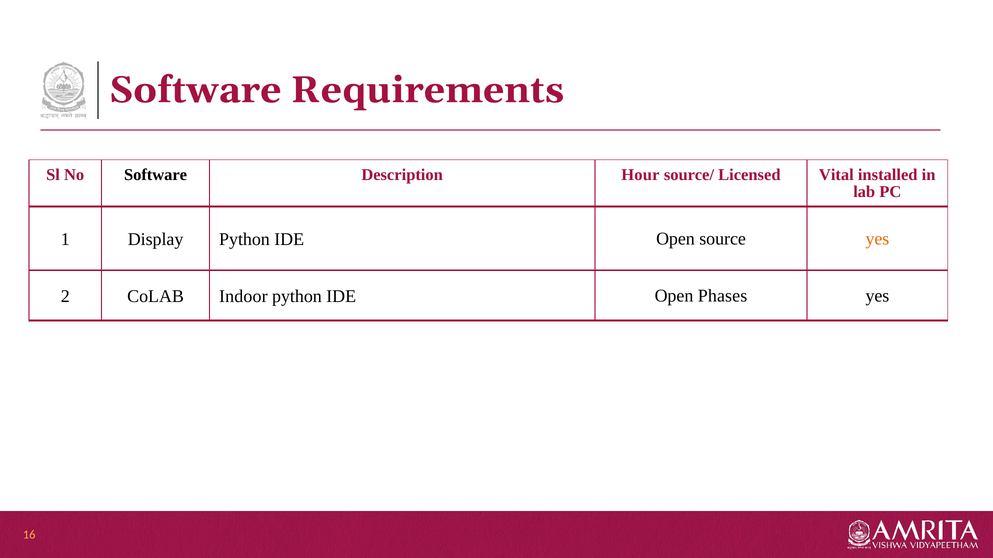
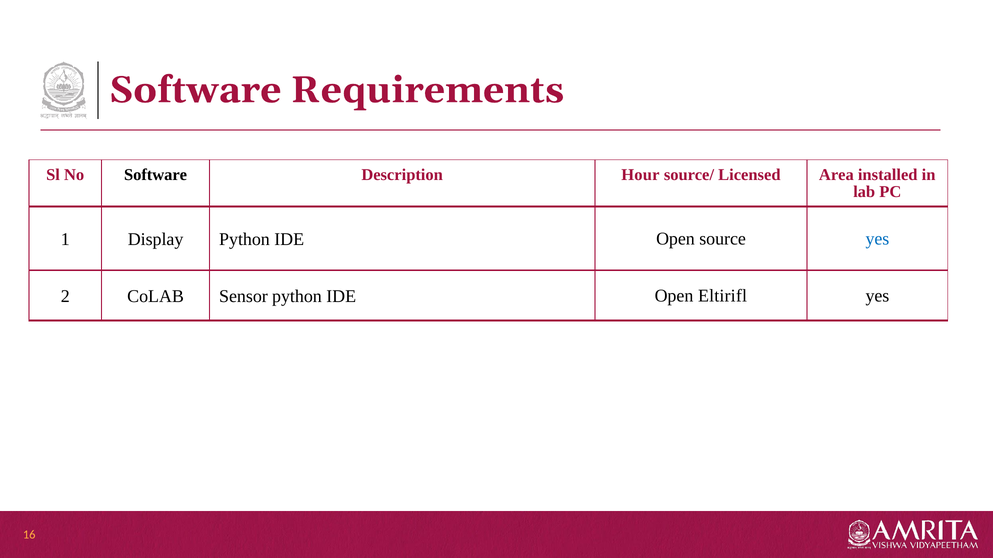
Vital: Vital -> Area
yes at (877, 239) colour: orange -> blue
Indoor: Indoor -> Sensor
Phases: Phases -> Eltirifl
